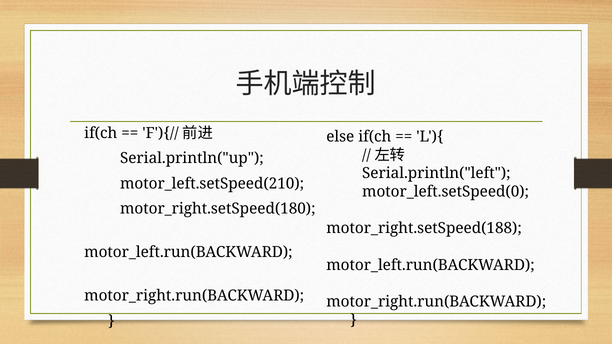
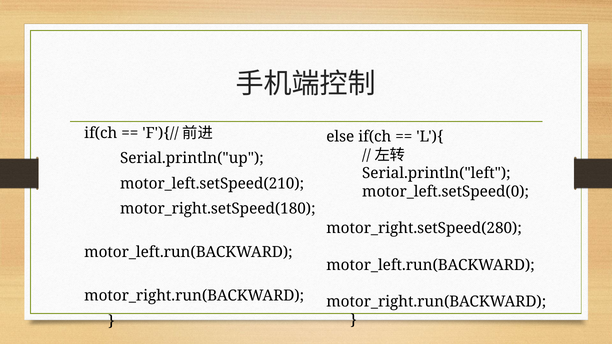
motor_right.setSpeed(188: motor_right.setSpeed(188 -> motor_right.setSpeed(280
